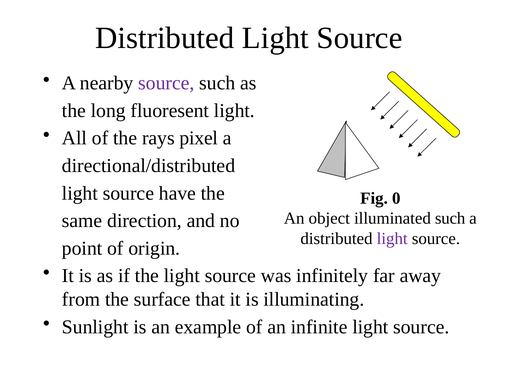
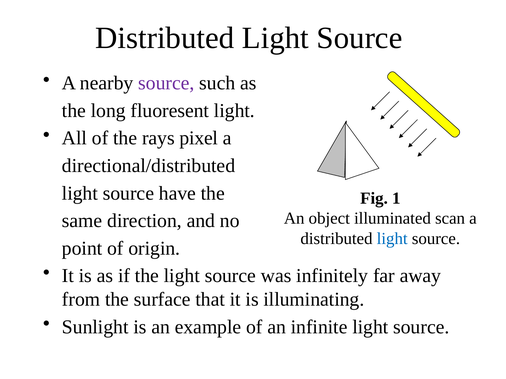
0: 0 -> 1
illuminated such: such -> scan
light at (392, 239) colour: purple -> blue
